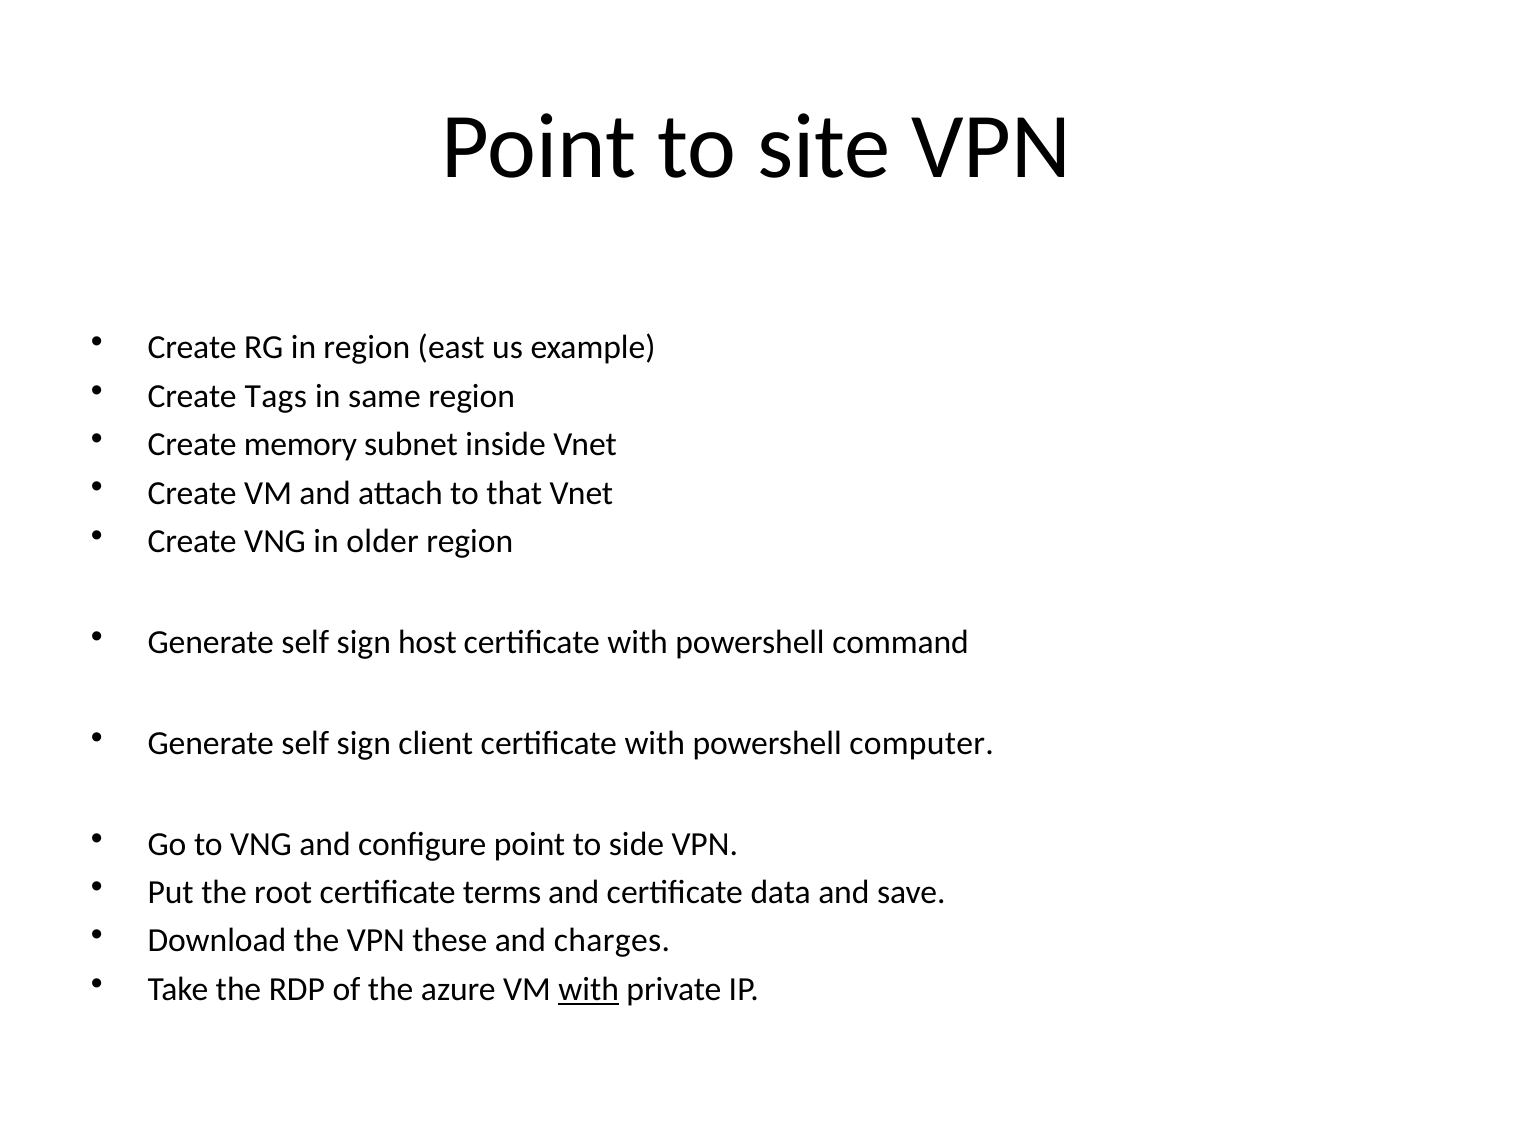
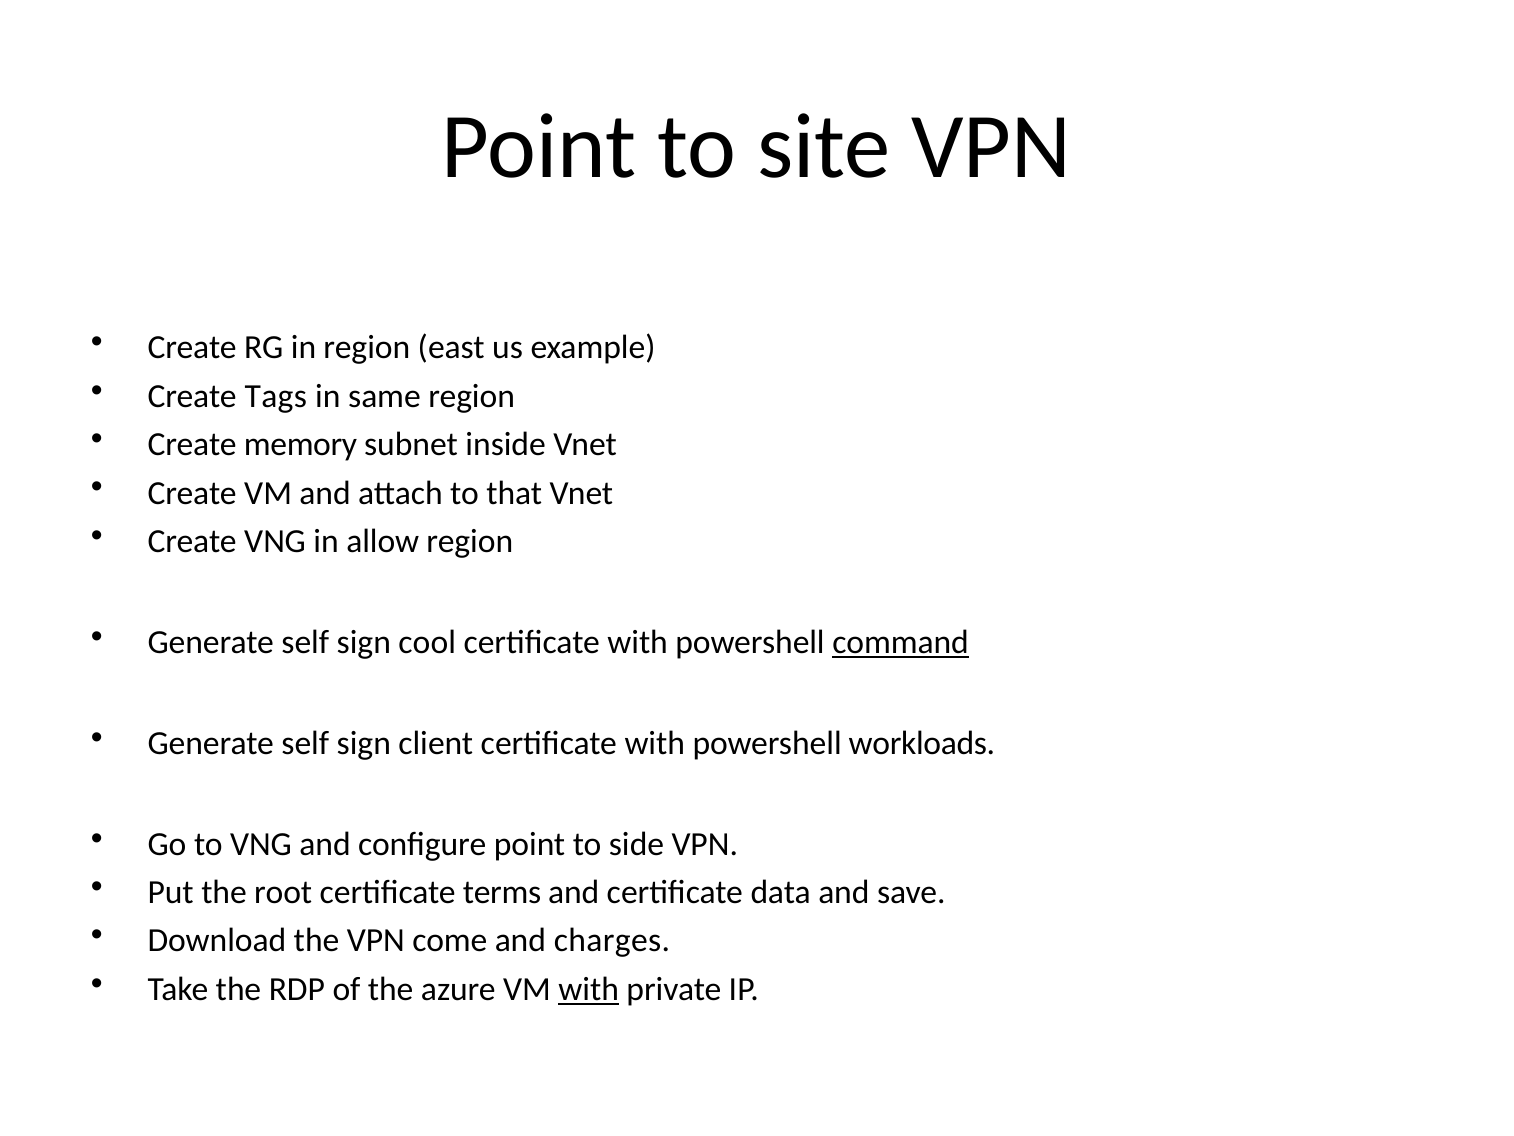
older: older -> allow
host: host -> cool
command underline: none -> present
computer: computer -> workloads
these: these -> come
